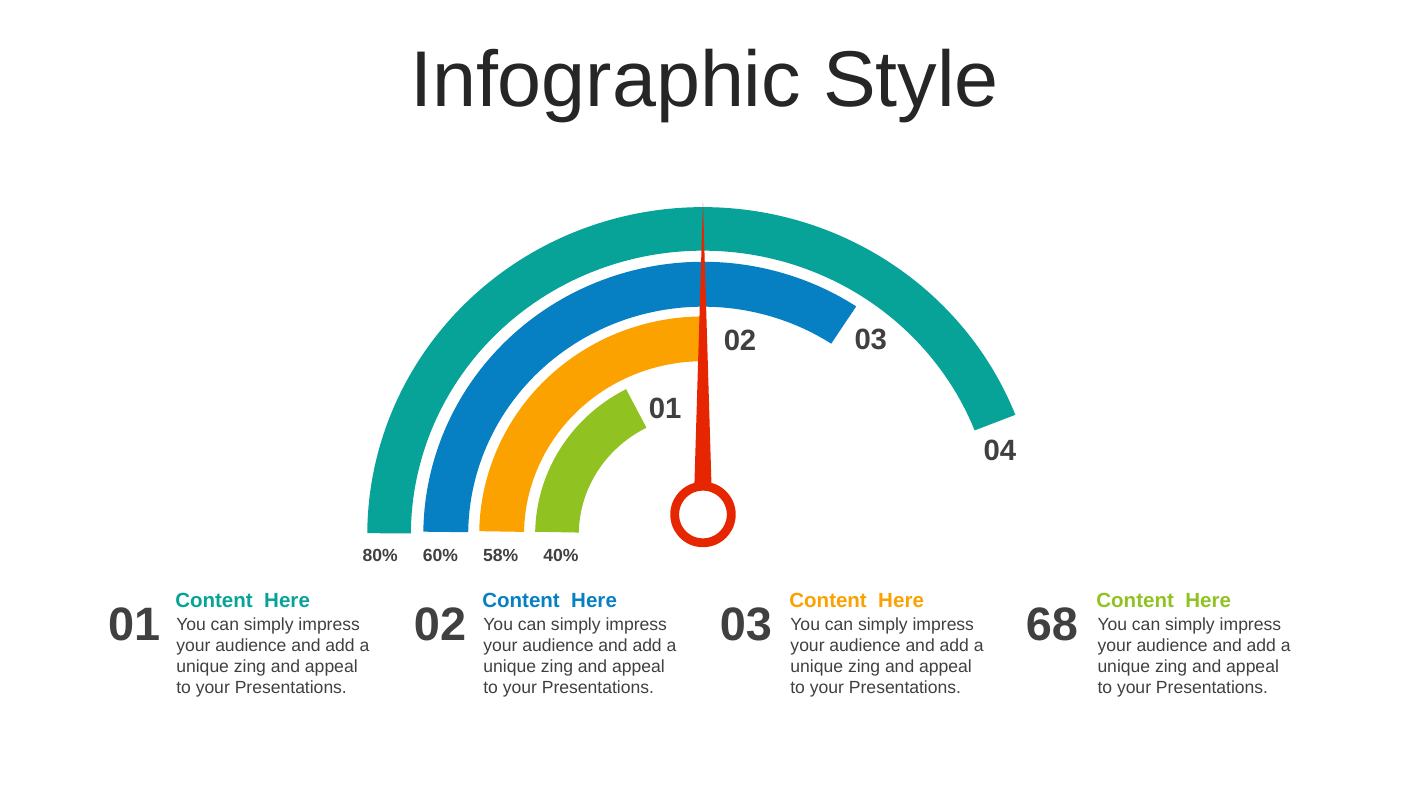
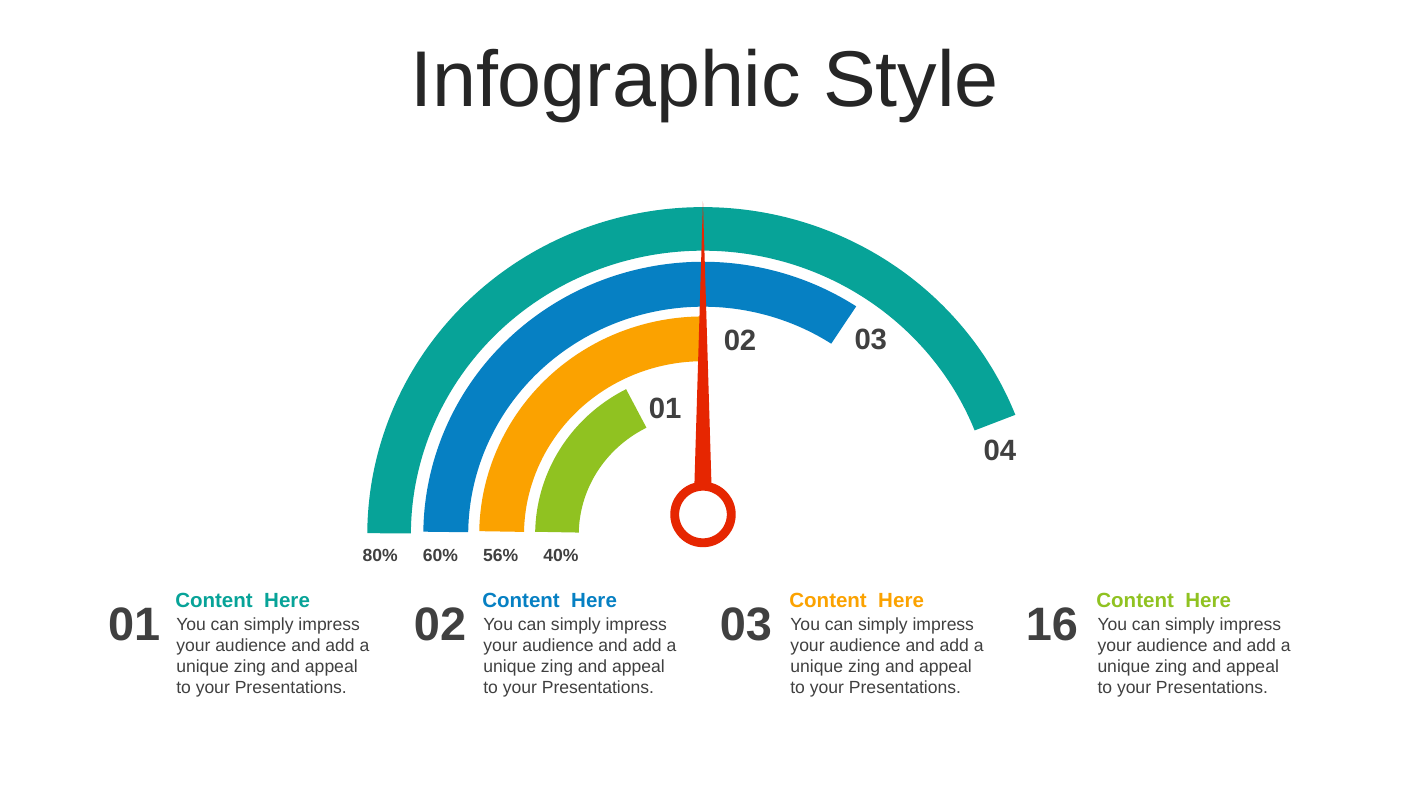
58%: 58% -> 56%
68: 68 -> 16
